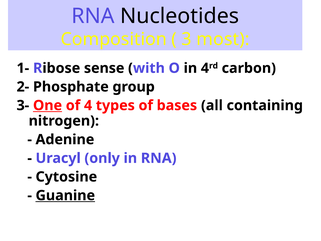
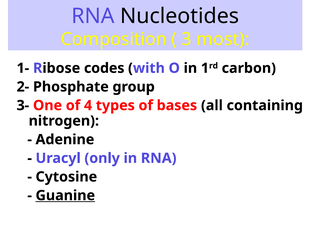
sense: sense -> codes
in 4: 4 -> 1
One underline: present -> none
